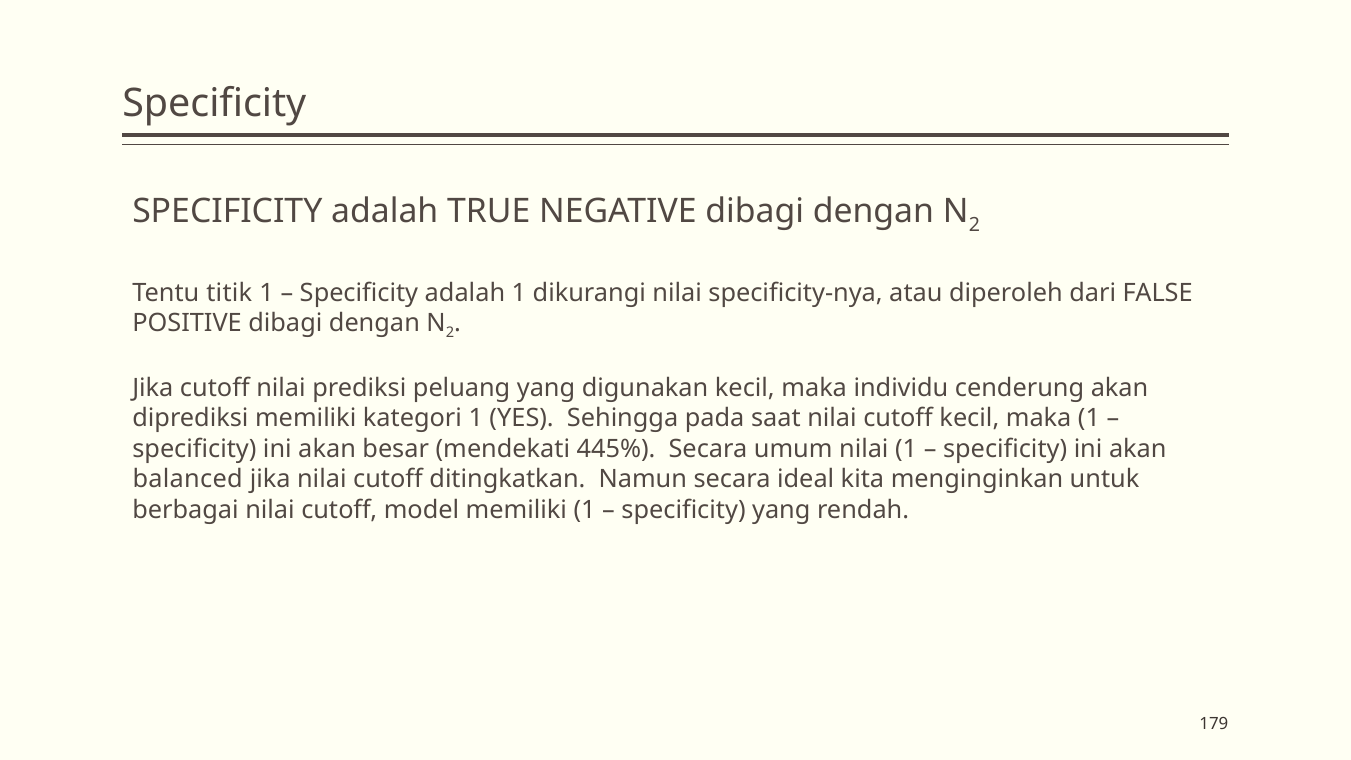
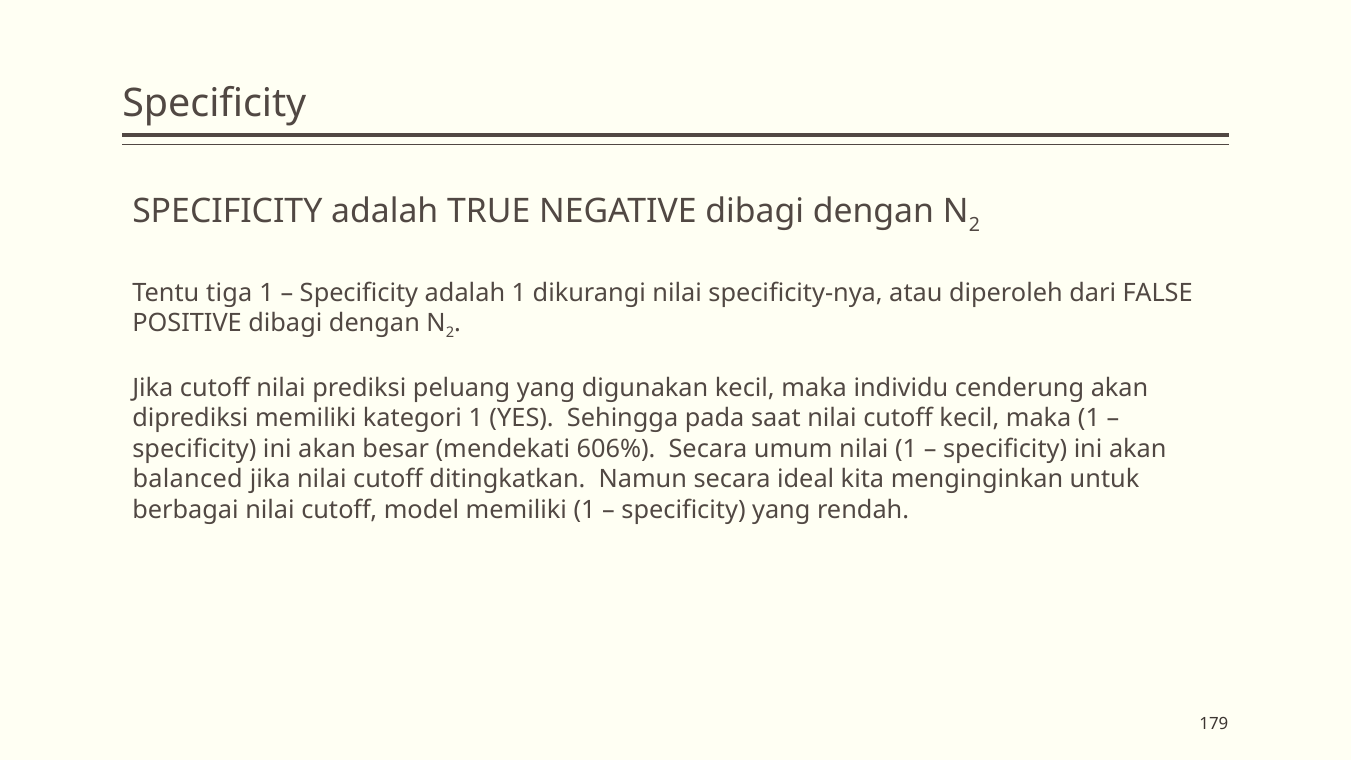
titik: titik -> tiga
445%: 445% -> 606%
